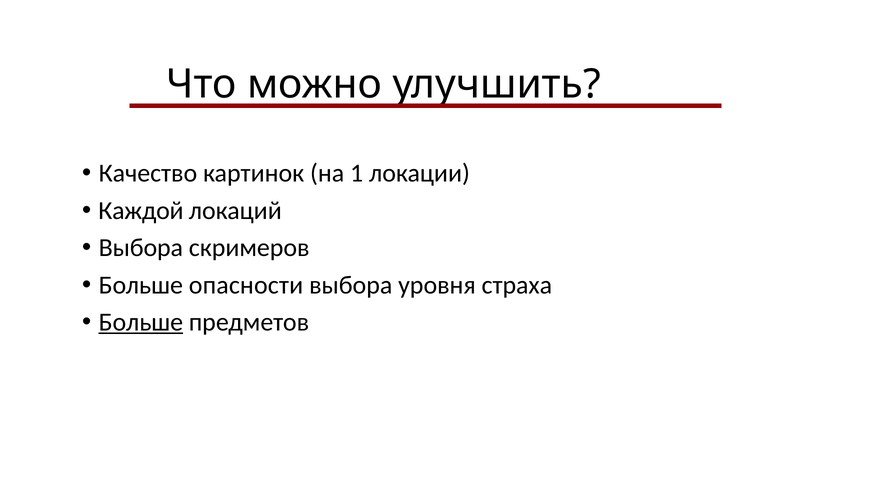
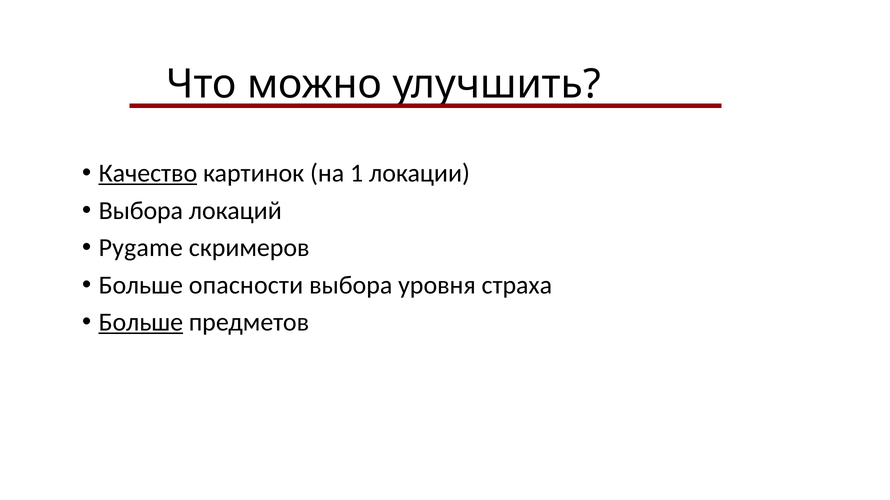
Качество underline: none -> present
Каждой at (141, 211): Каждой -> Выбора
Выбора at (141, 248): Выбора -> Pygame
